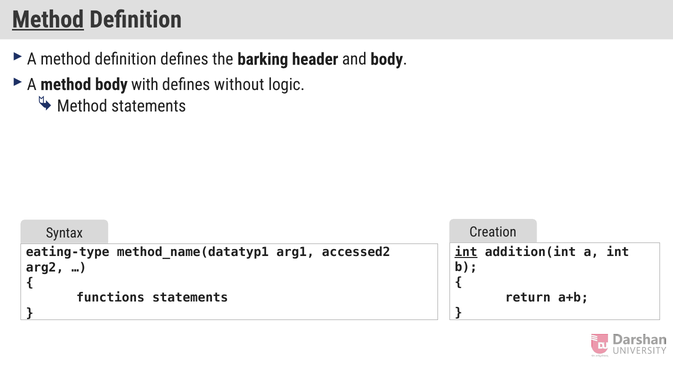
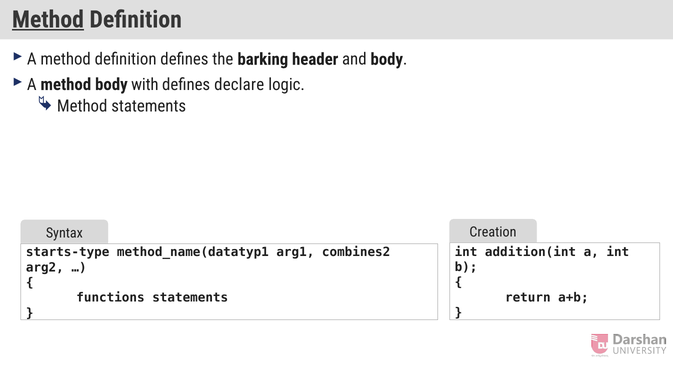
without: without -> declare
int at (466, 252) underline: present -> none
eating-type: eating-type -> starts-type
accessed2: accessed2 -> combines2
